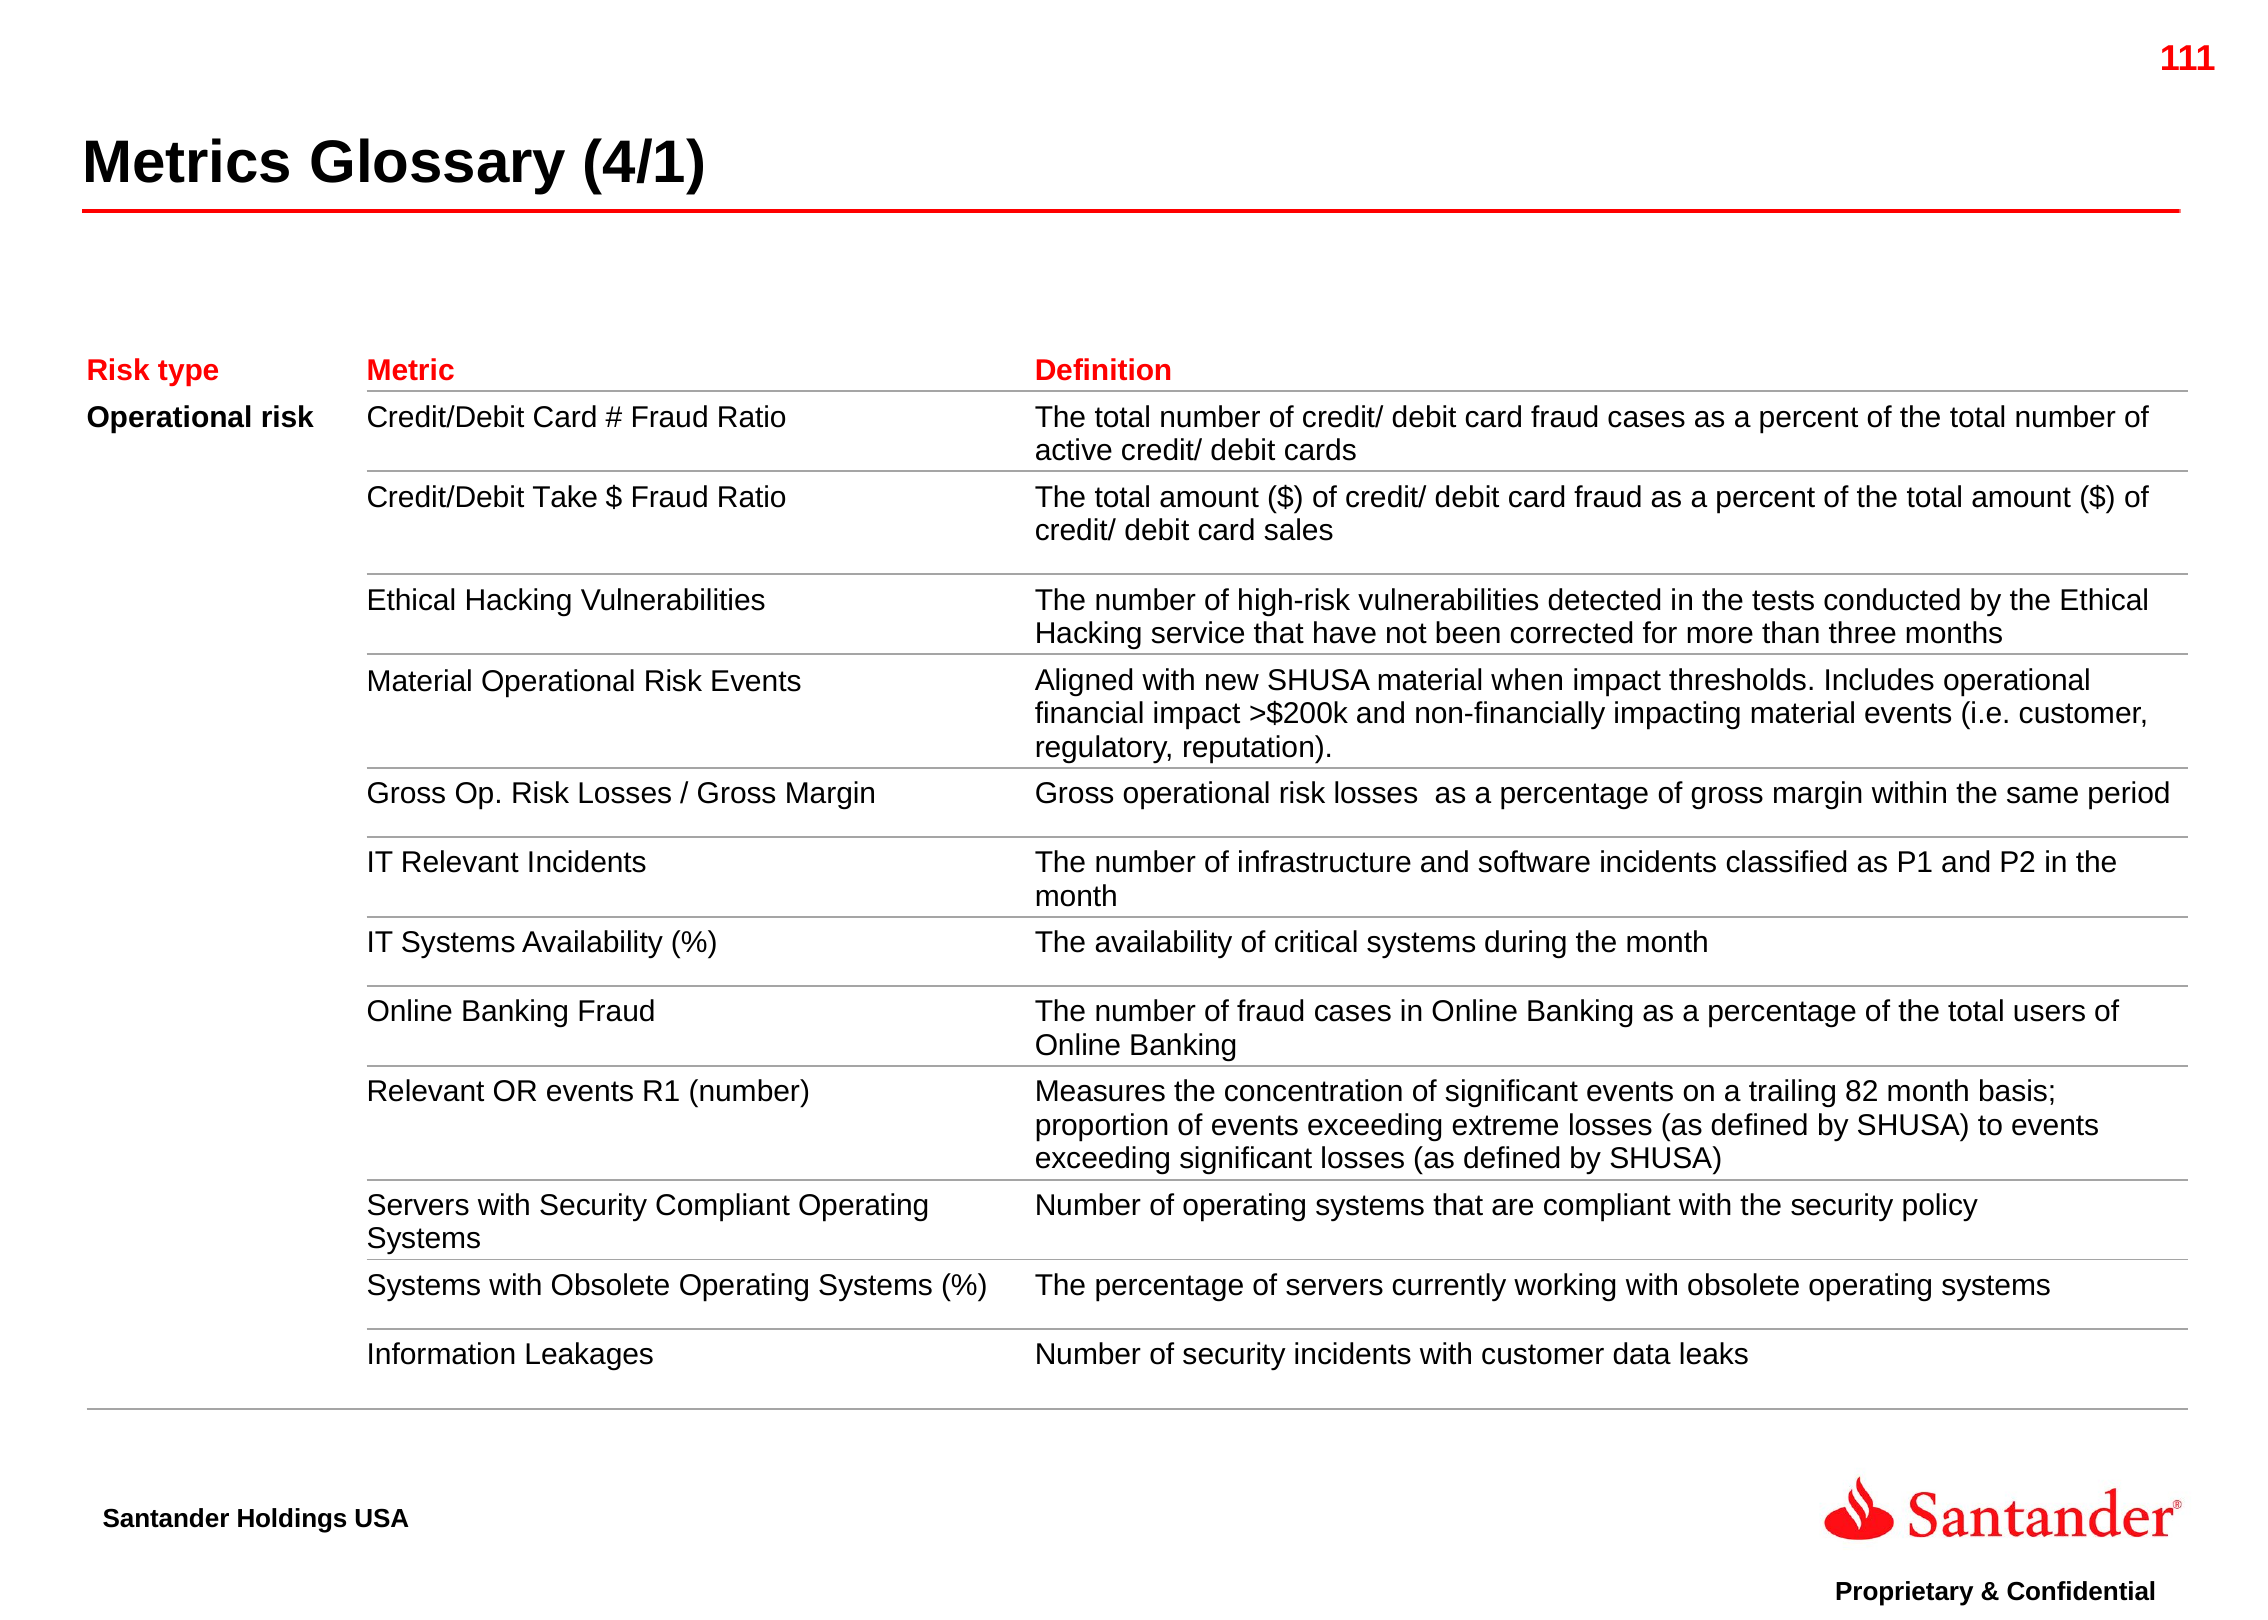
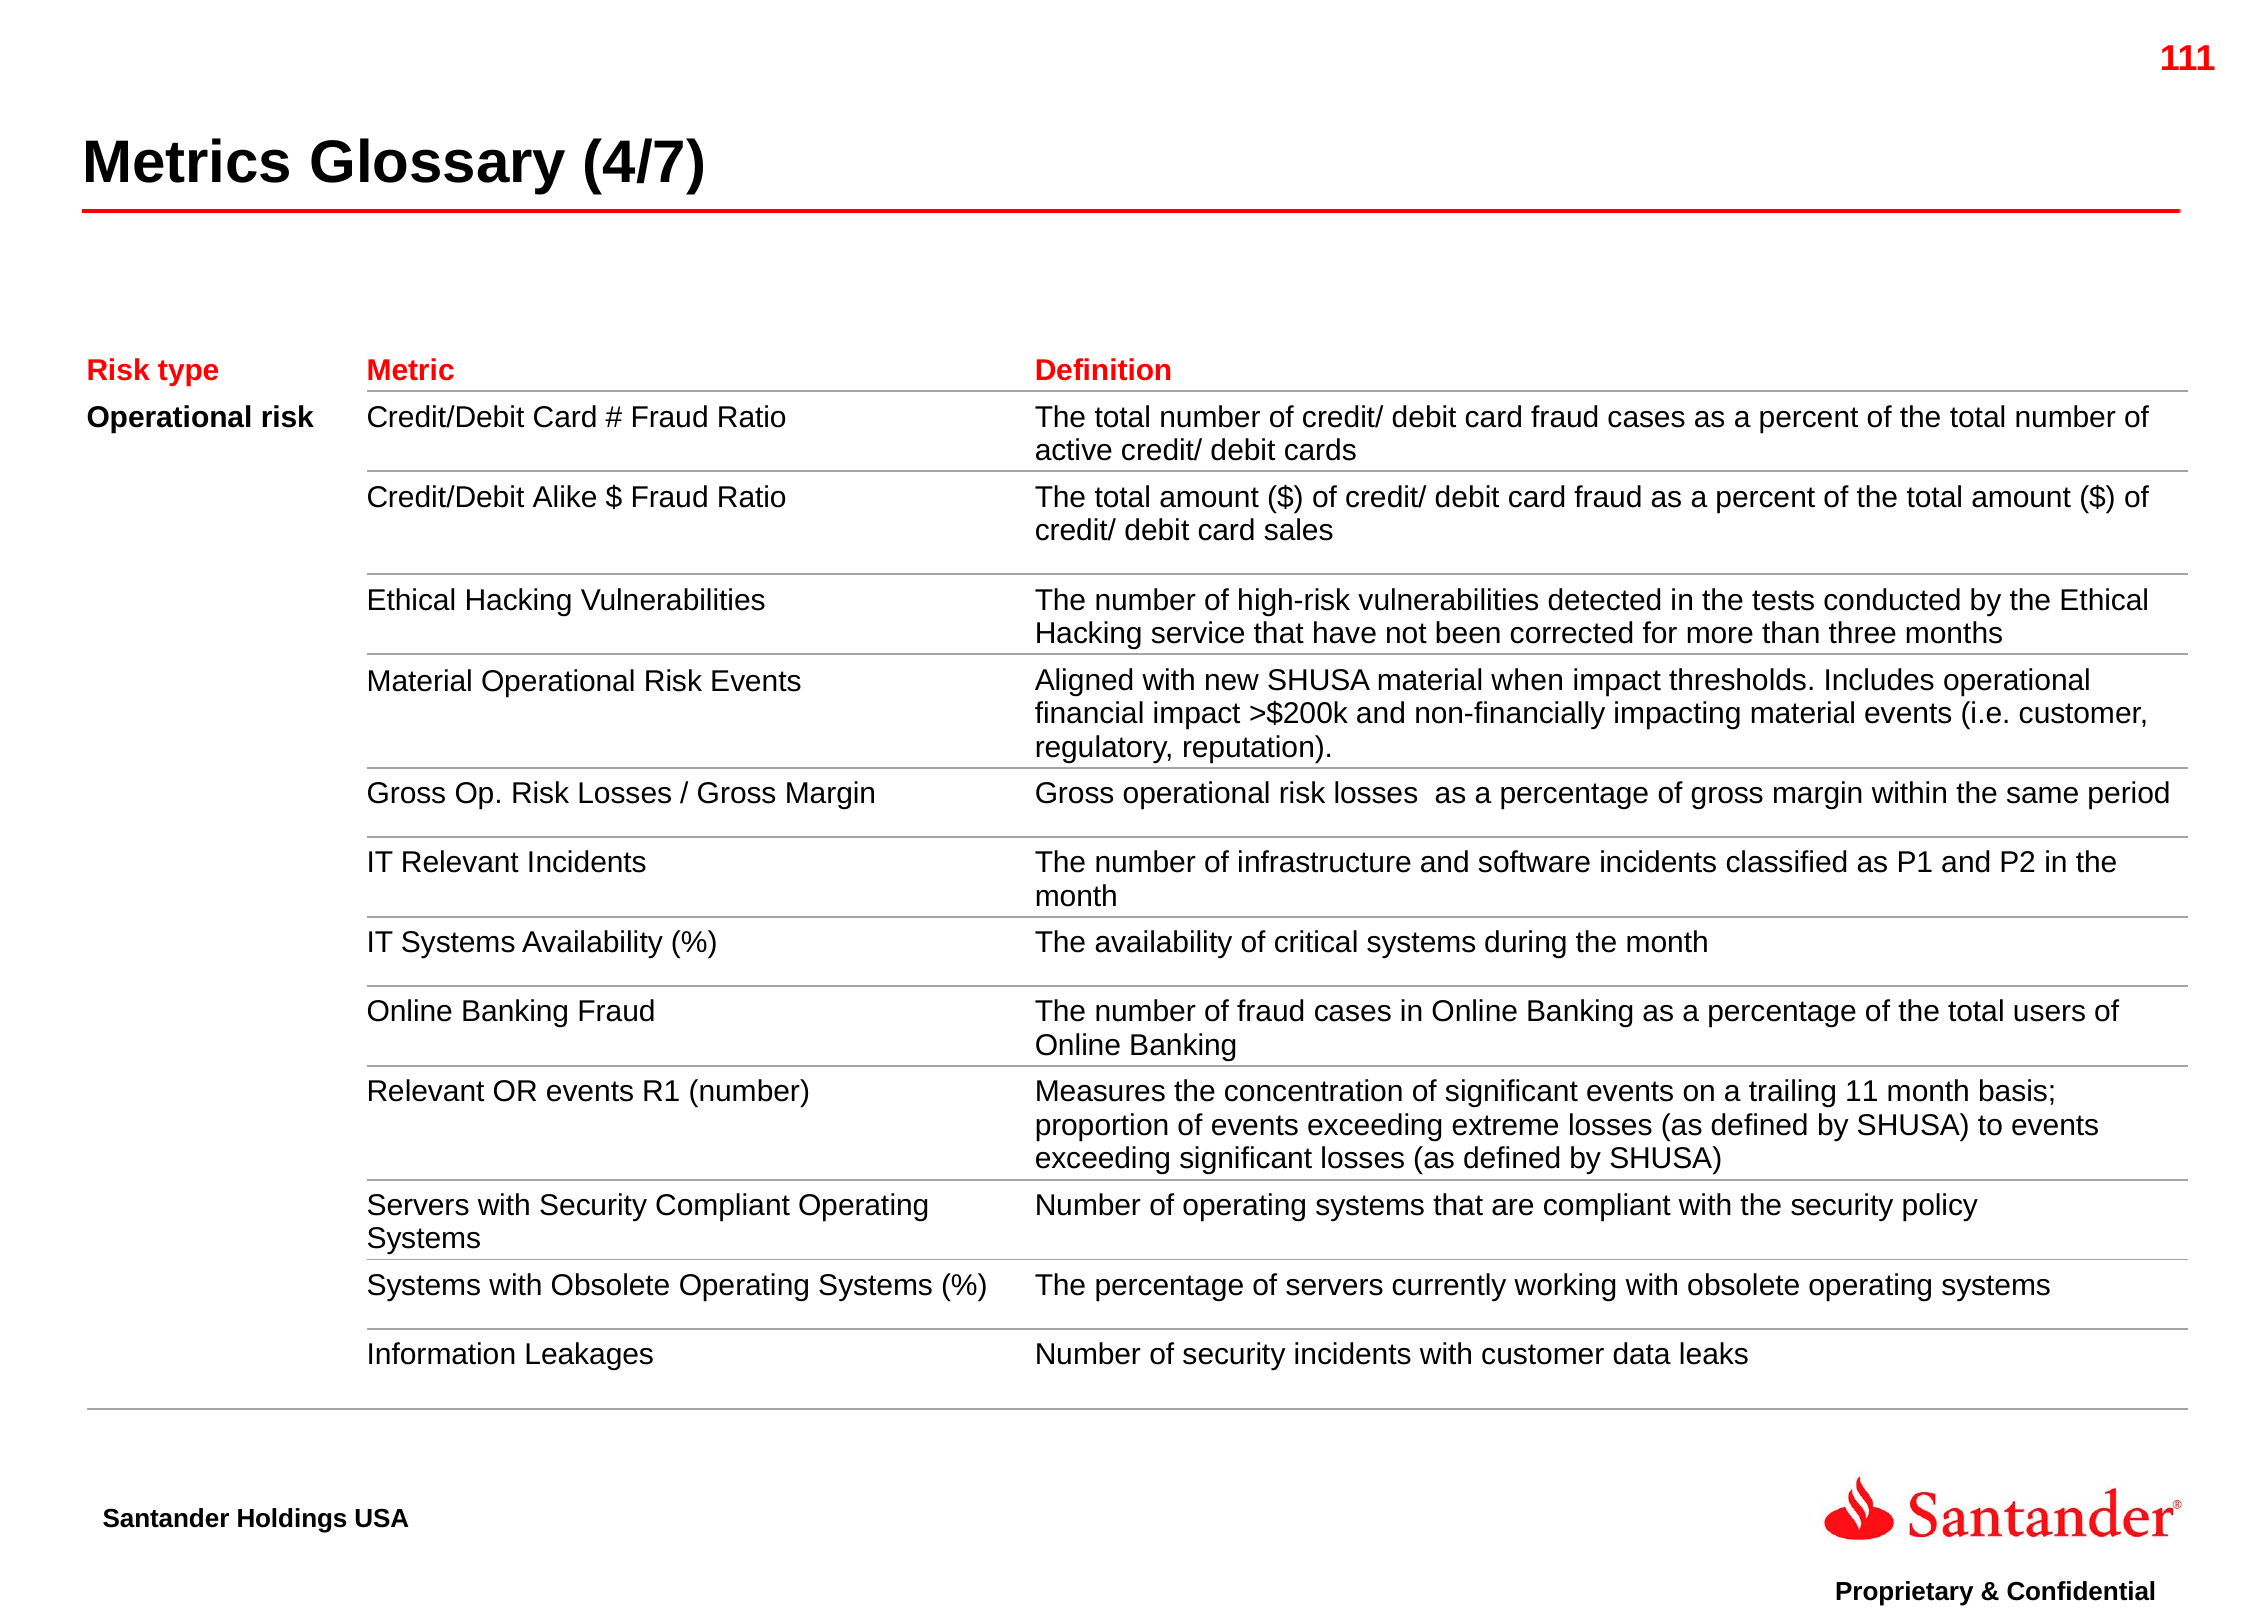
4/1: 4/1 -> 4/7
Take: Take -> Alike
82: 82 -> 11
